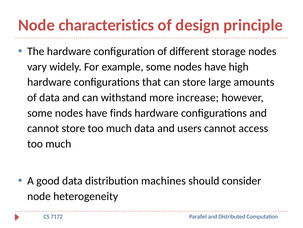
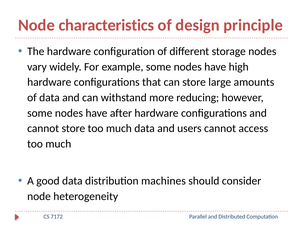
increase: increase -> reducing
finds: finds -> after
